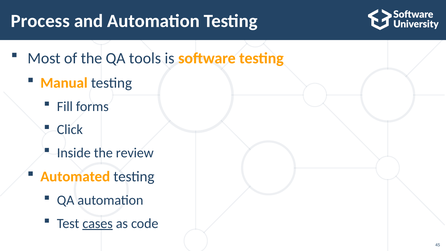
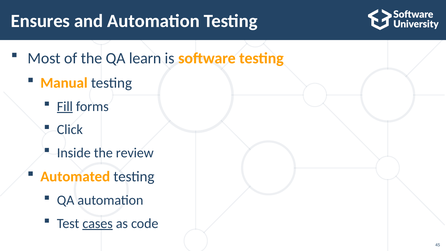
Process: Process -> Ensures
tools: tools -> learn
Fill underline: none -> present
